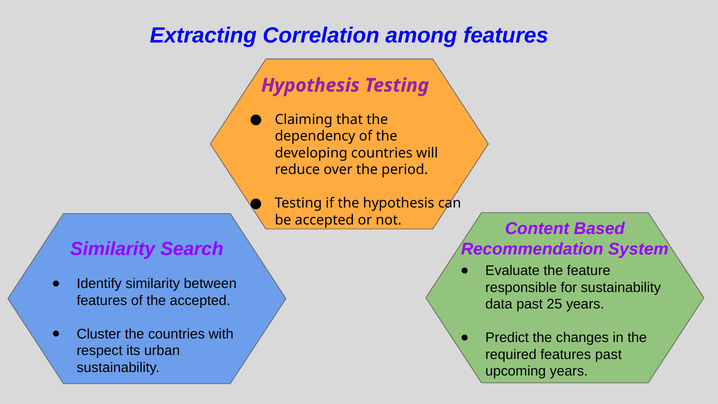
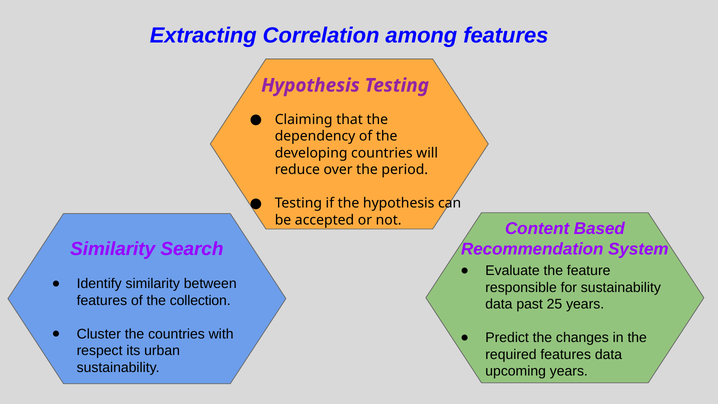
the accepted: accepted -> collection
features past: past -> data
